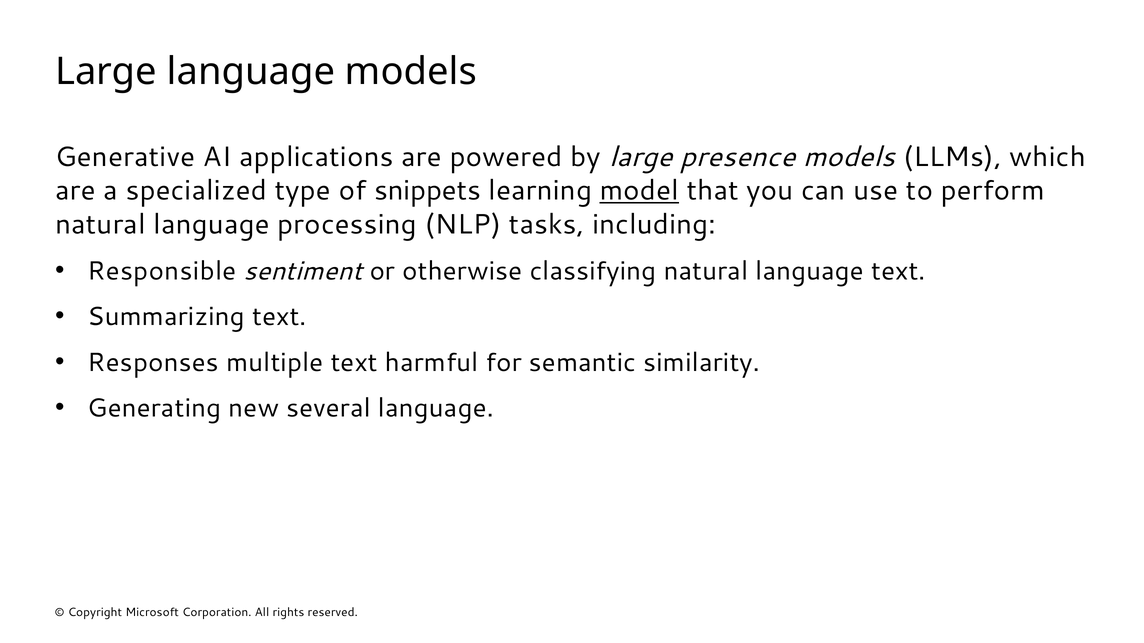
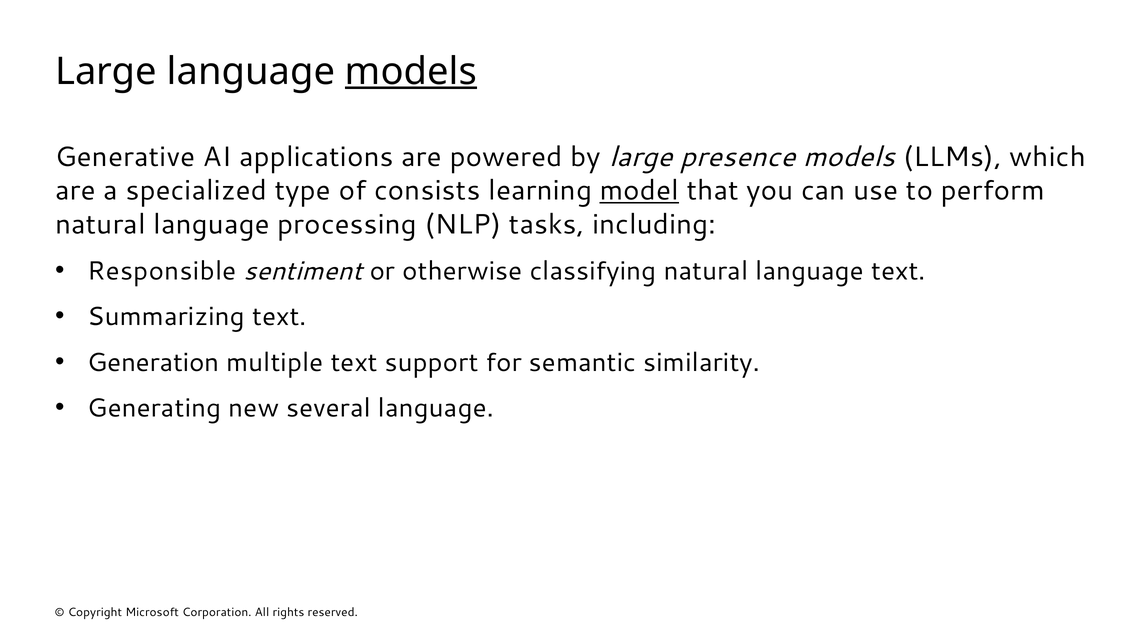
models at (411, 72) underline: none -> present
snippets: snippets -> consists
Responses: Responses -> Generation
harmful: harmful -> support
